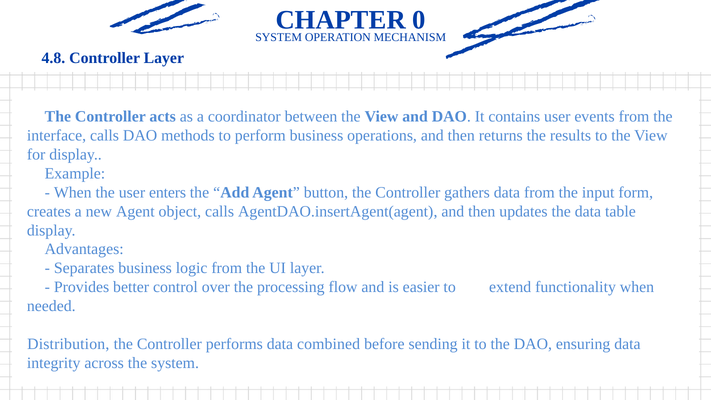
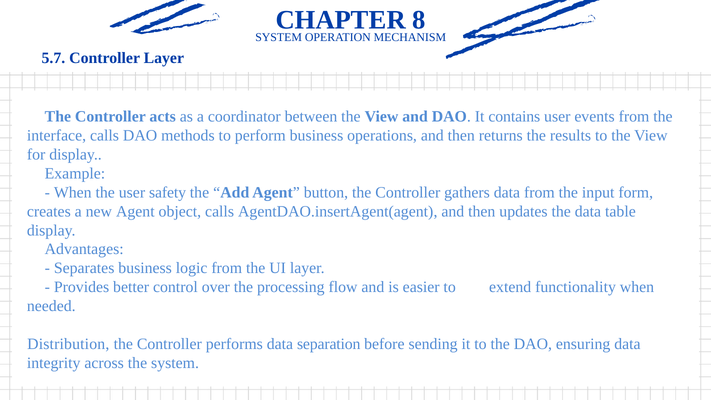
0: 0 -> 8
4.8: 4.8 -> 5.7
enters: enters -> safety
combined: combined -> separation
